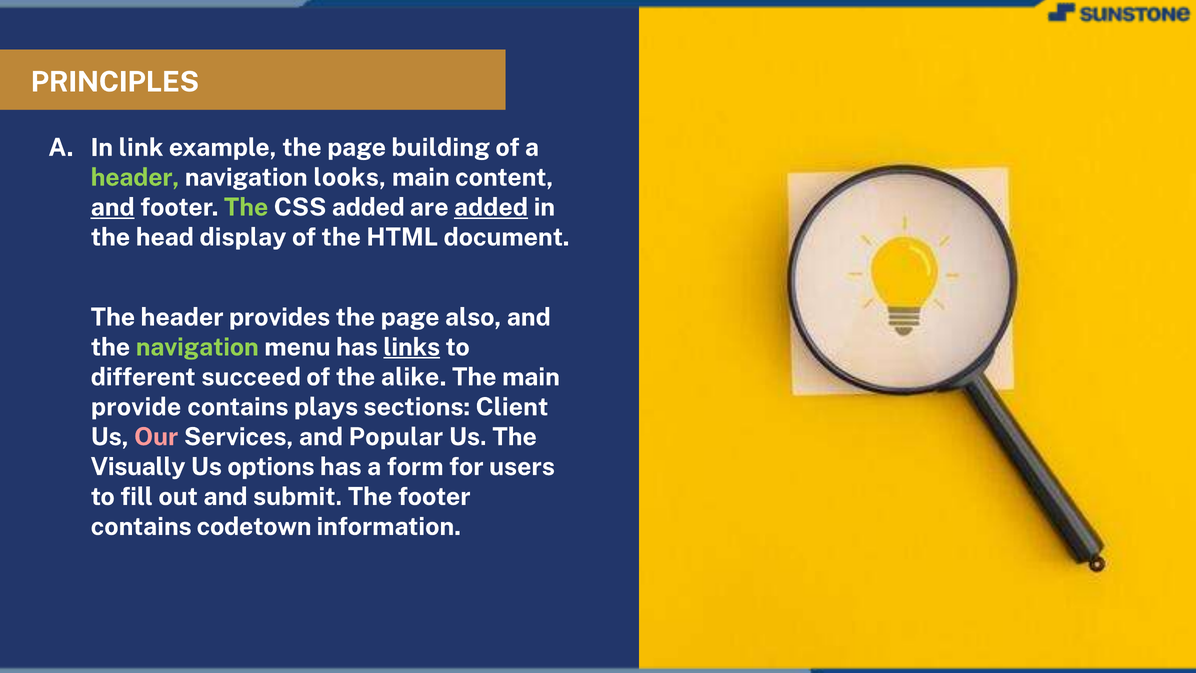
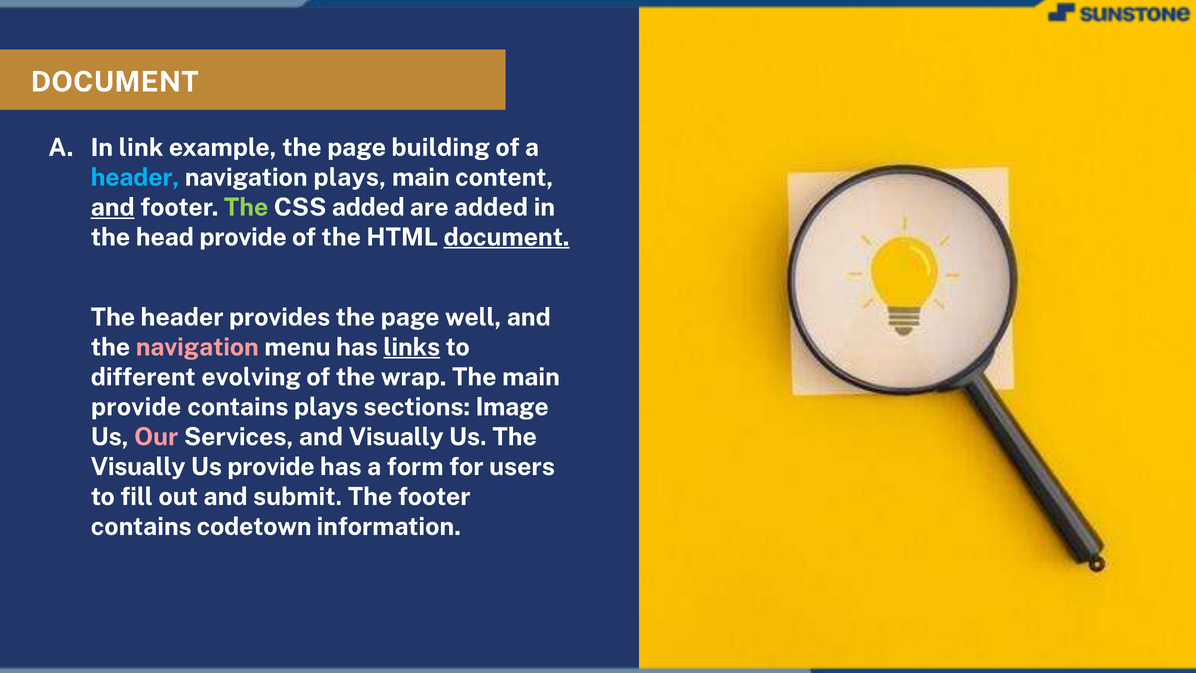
PRINCIPLES at (115, 82): PRINCIPLES -> DOCUMENT
header at (135, 177) colour: light green -> light blue
navigation looks: looks -> plays
added at (491, 207) underline: present -> none
head display: display -> provide
document at (507, 237) underline: none -> present
also: also -> well
navigation at (197, 347) colour: light green -> pink
succeed: succeed -> evolving
alike: alike -> wrap
Client: Client -> Image
and Popular: Popular -> Visually
Us options: options -> provide
